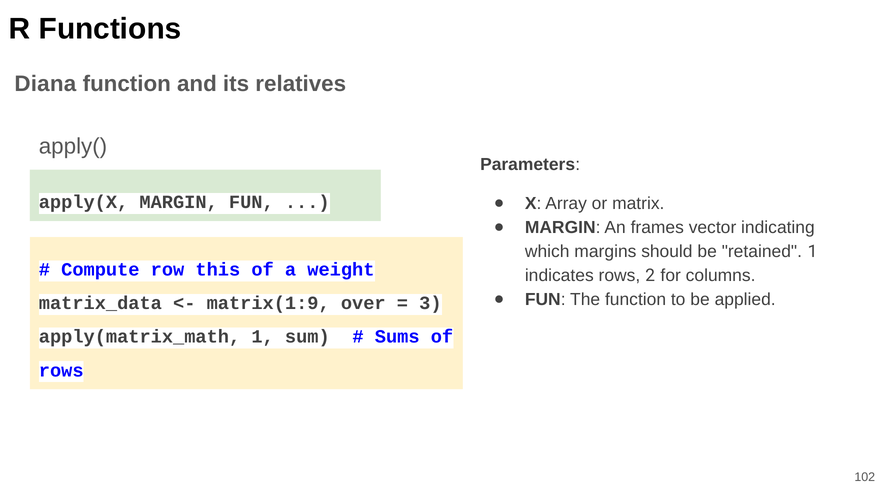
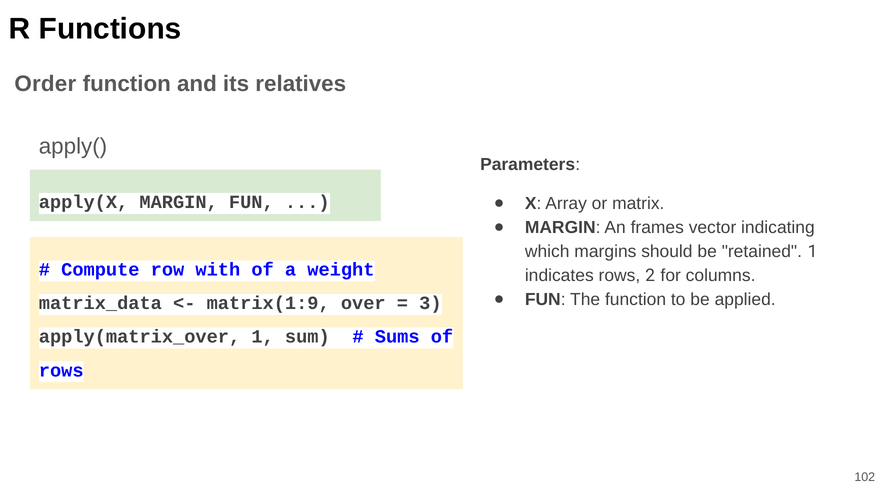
Diana: Diana -> Order
this: this -> with
apply(matrix_math: apply(matrix_math -> apply(matrix_over
